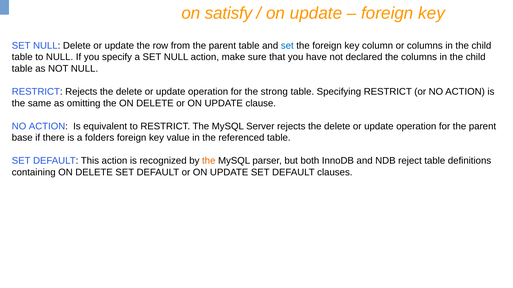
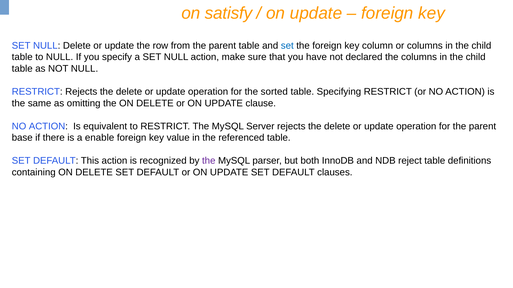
strong: strong -> sorted
folders: folders -> enable
the at (209, 161) colour: orange -> purple
